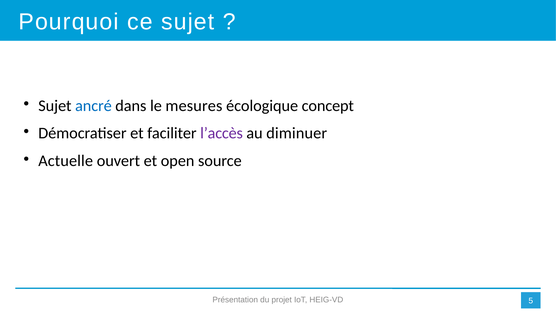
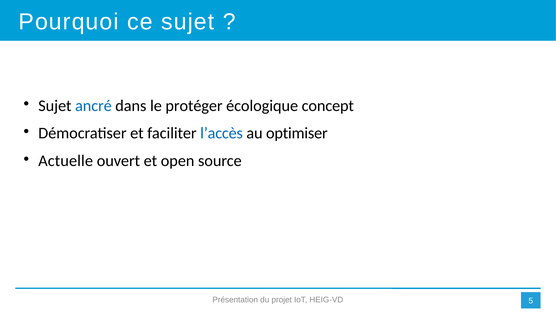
mesures: mesures -> protéger
l’accès colour: purple -> blue
diminuer: diminuer -> optimiser
